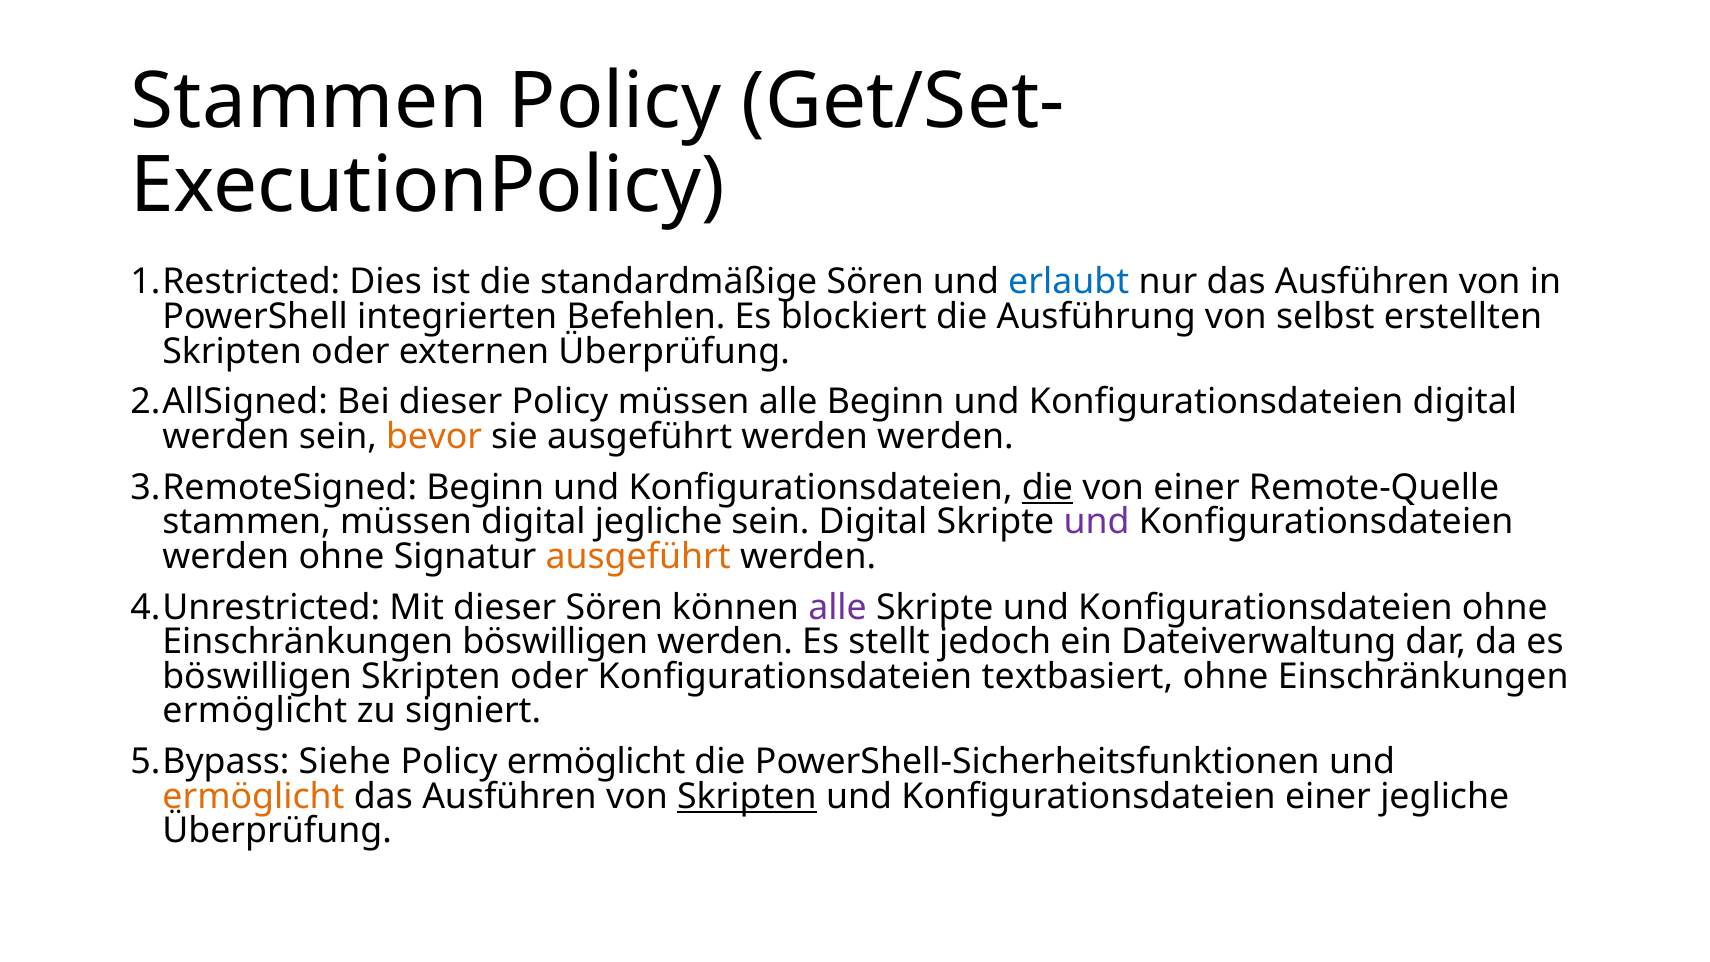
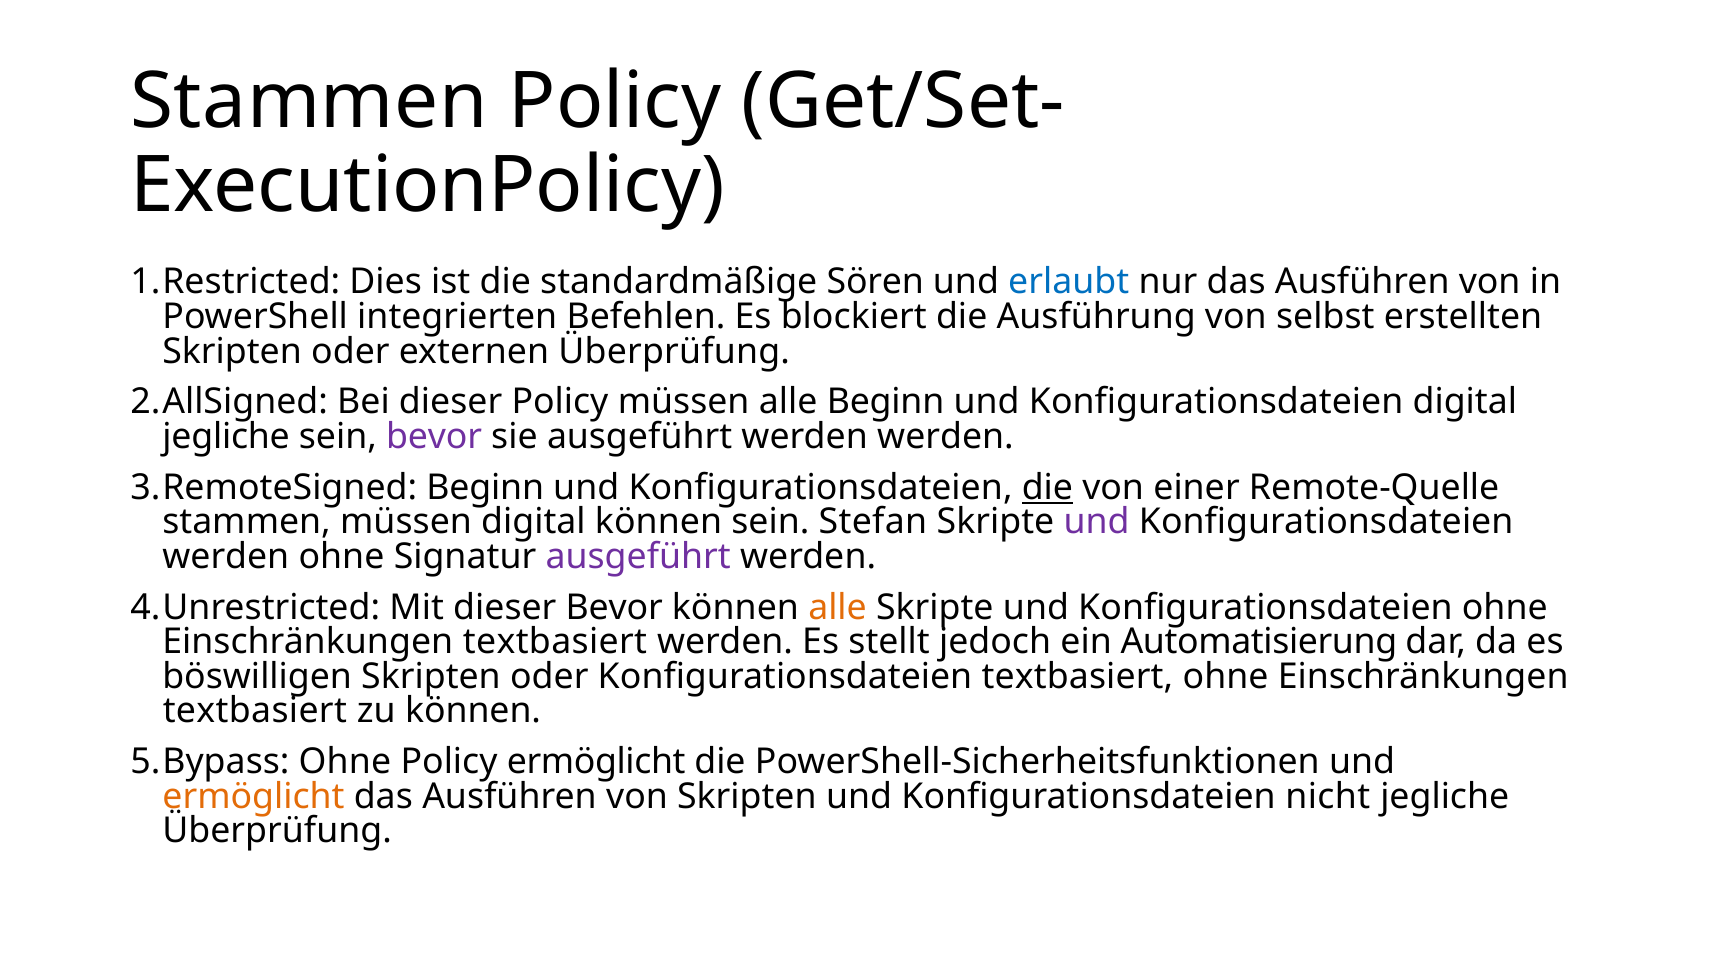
werden at (226, 437): werden -> jegliche
bevor at (434, 437) colour: orange -> purple
digital jegliche: jegliche -> können
sein Digital: Digital -> Stefan
ausgeführt at (638, 557) colour: orange -> purple
dieser Sören: Sören -> Bevor
alle at (838, 607) colour: purple -> orange
böswilligen at (555, 642): böswilligen -> textbasiert
Dateiverwaltung: Dateiverwaltung -> Automatisierung
ermöglicht at (255, 711): ermöglicht -> textbasiert
zu signiert: signiert -> können
Siehe at (345, 762): Siehe -> Ohne
Skripten at (747, 796) underline: present -> none
Konfigurationsdateien einer: einer -> nicht
